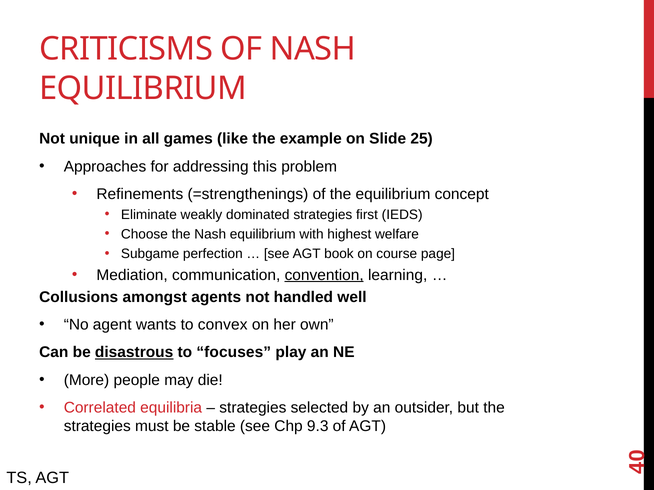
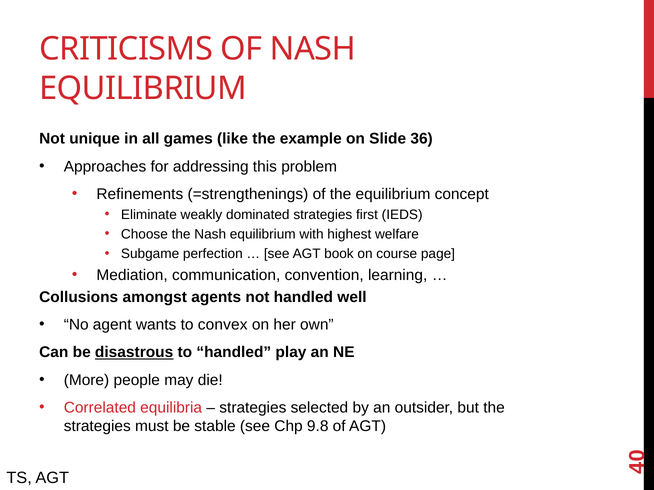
25: 25 -> 36
convention underline: present -> none
to focuses: focuses -> handled
9.3: 9.3 -> 9.8
